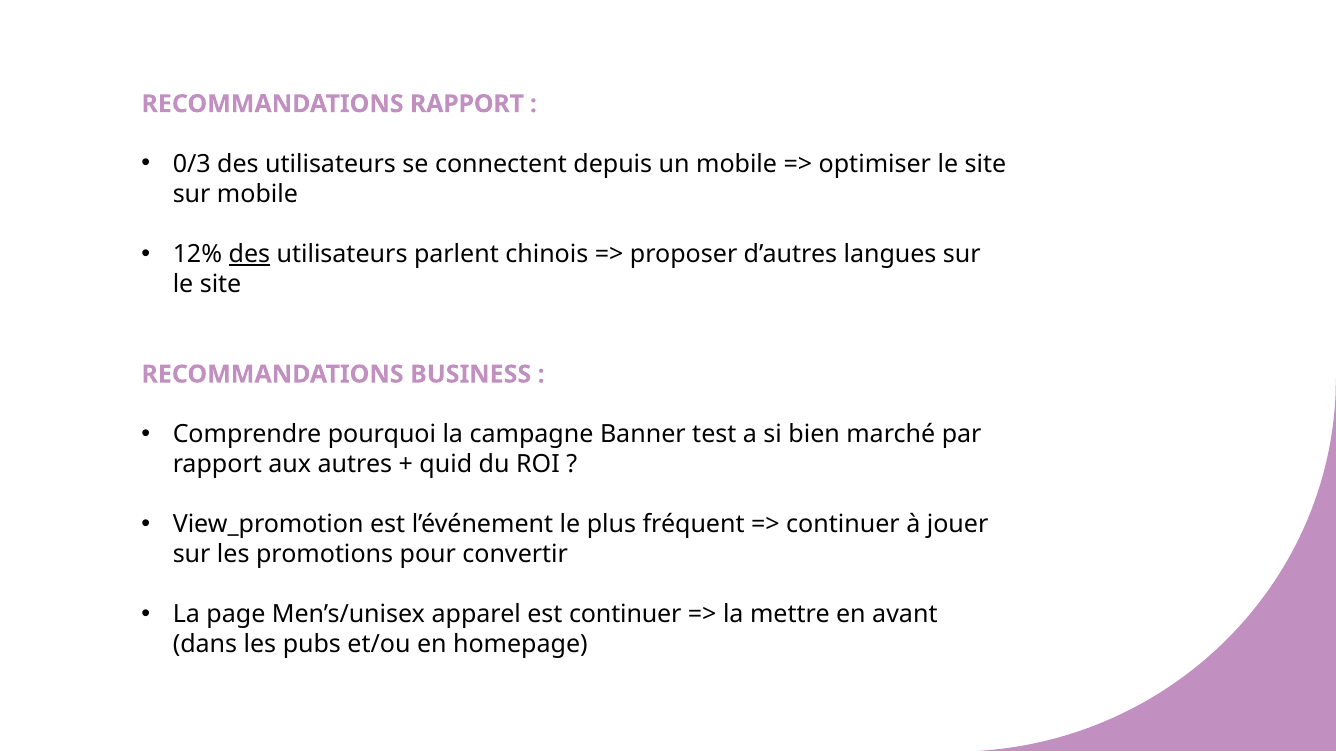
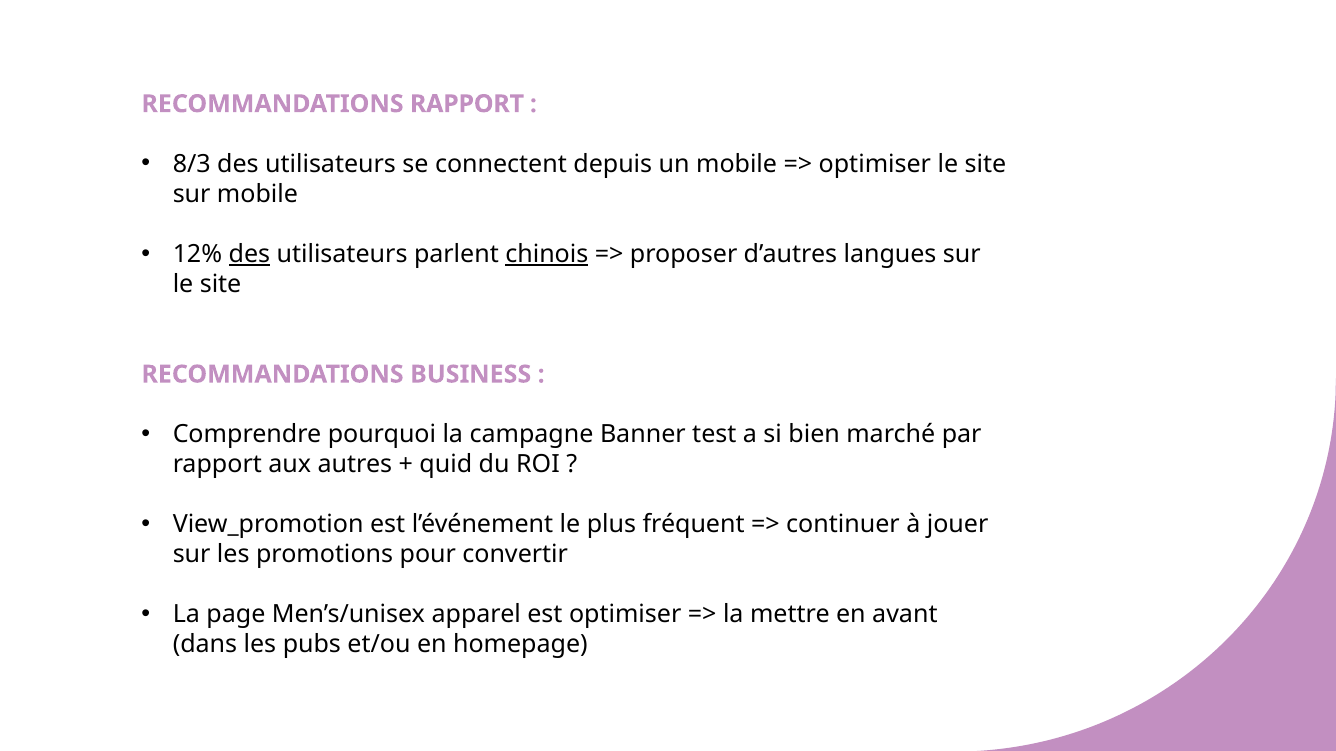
0/3: 0/3 -> 8/3
chinois underline: none -> present
est continuer: continuer -> optimiser
